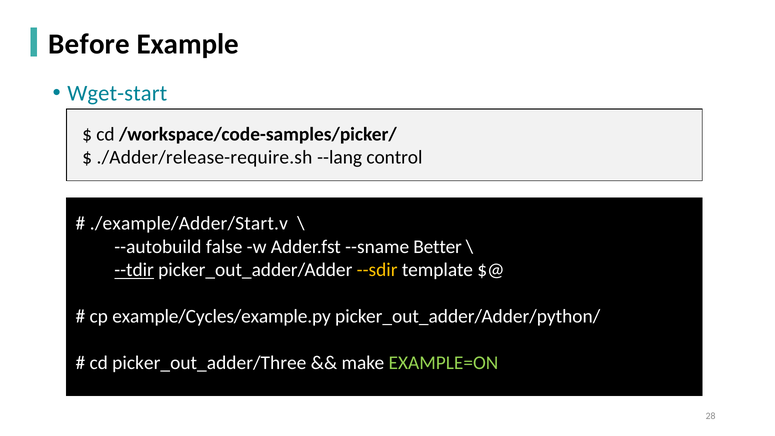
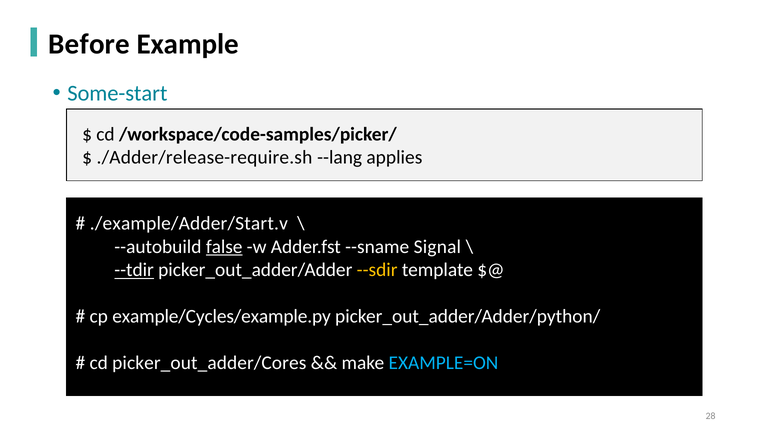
Wget-start: Wget-start -> Some-start
control: control -> applies
false underline: none -> present
Better: Better -> Signal
picker_out_adder/Three: picker_out_adder/Three -> picker_out_adder/Cores
EXAMPLE=ON colour: light green -> light blue
